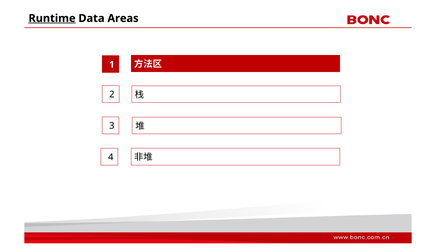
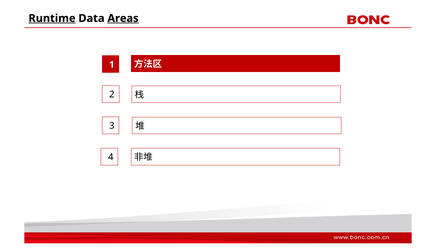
Areas underline: none -> present
